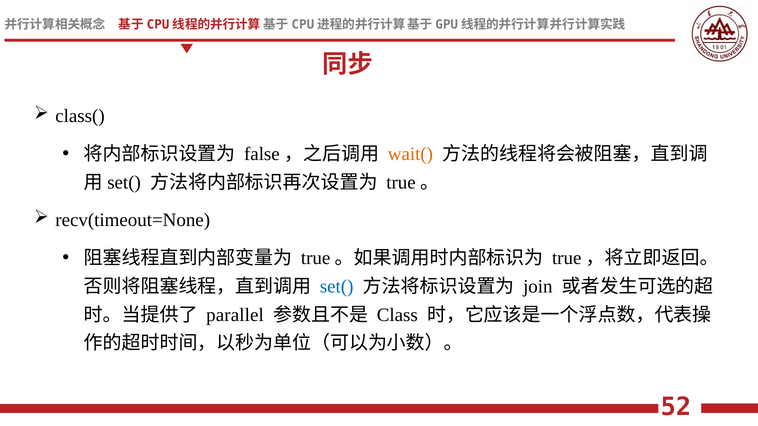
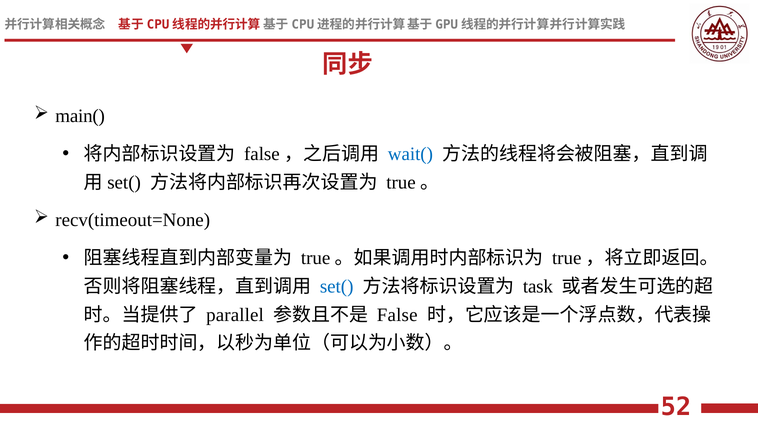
class(: class( -> main(
wait( colour: orange -> blue
join: join -> task
Class: Class -> False
